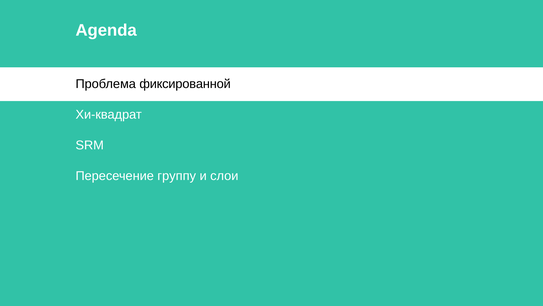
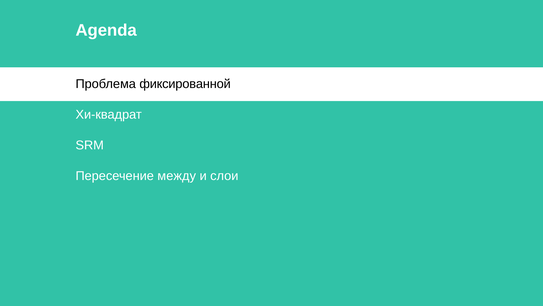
группу: группу -> между
